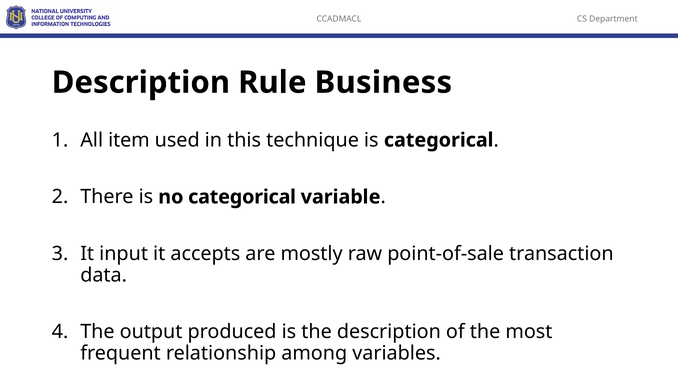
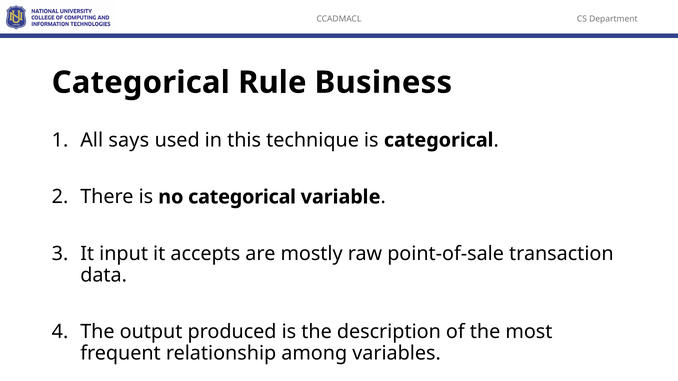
Description at (141, 83): Description -> Categorical
item: item -> says
